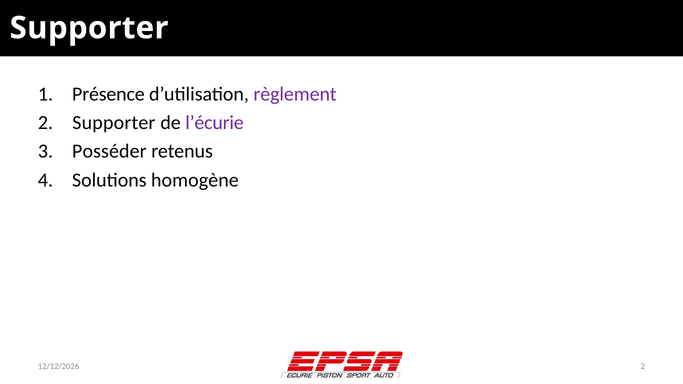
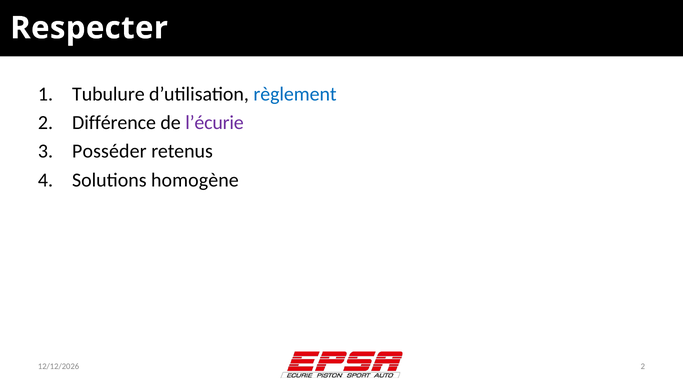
Supporter at (89, 28): Supporter -> Respecter
Présence: Présence -> Tubulure
règlement colour: purple -> blue
2 Supporter: Supporter -> Différence
